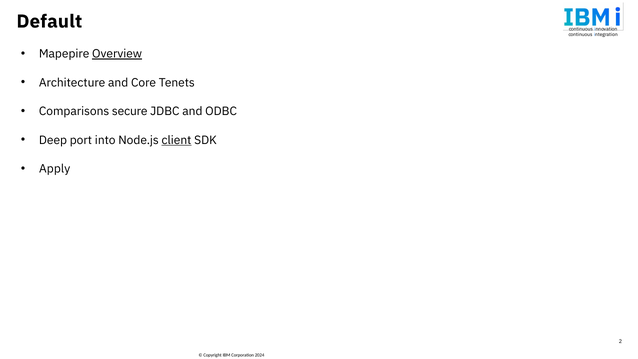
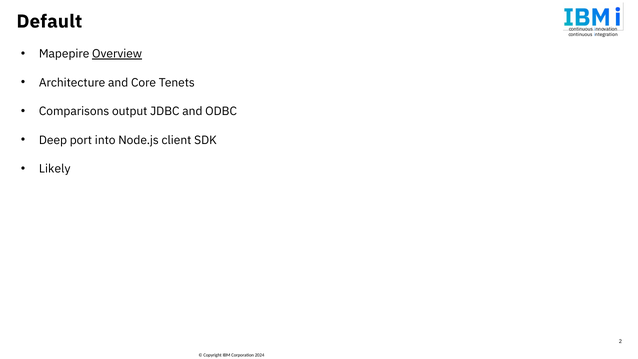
secure: secure -> output
client underline: present -> none
Apply: Apply -> Likely
